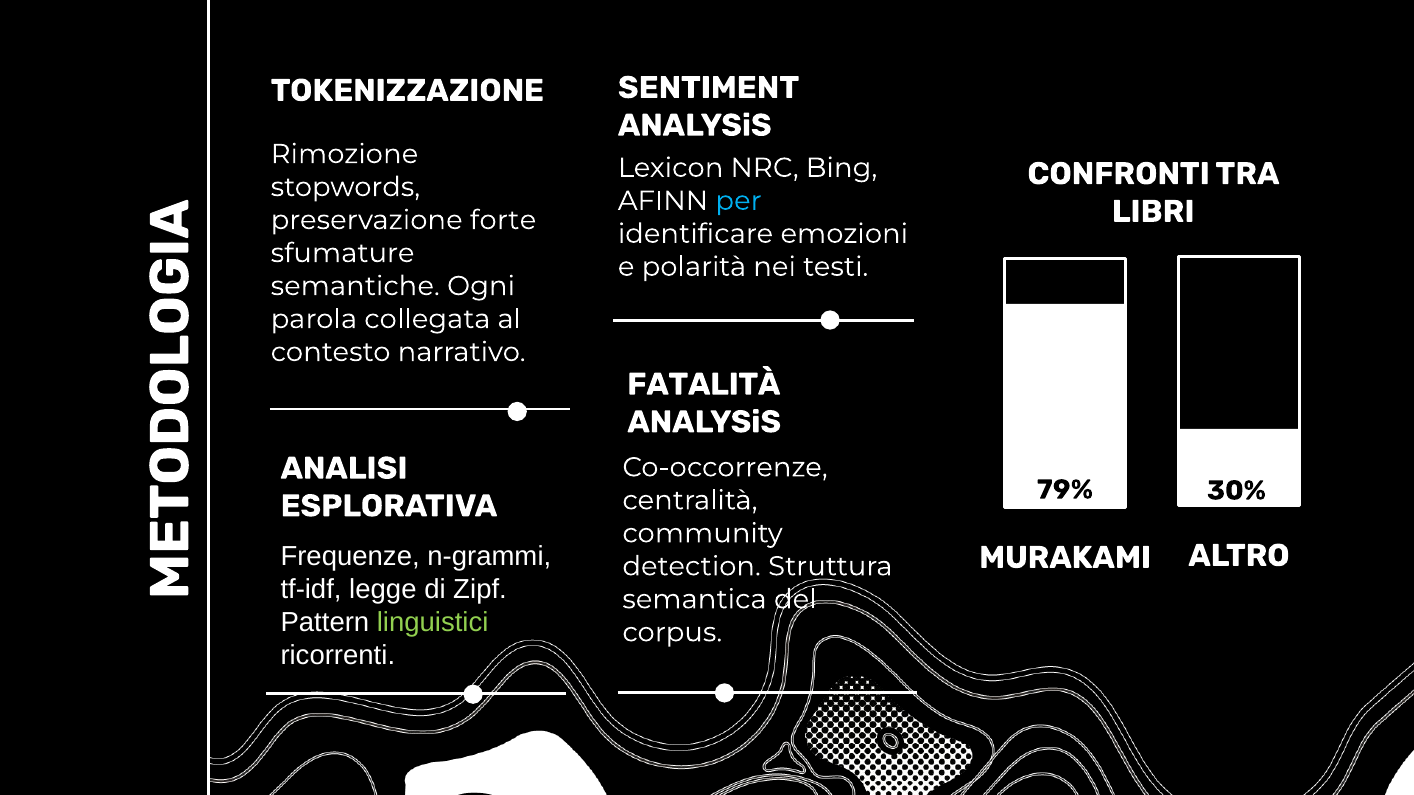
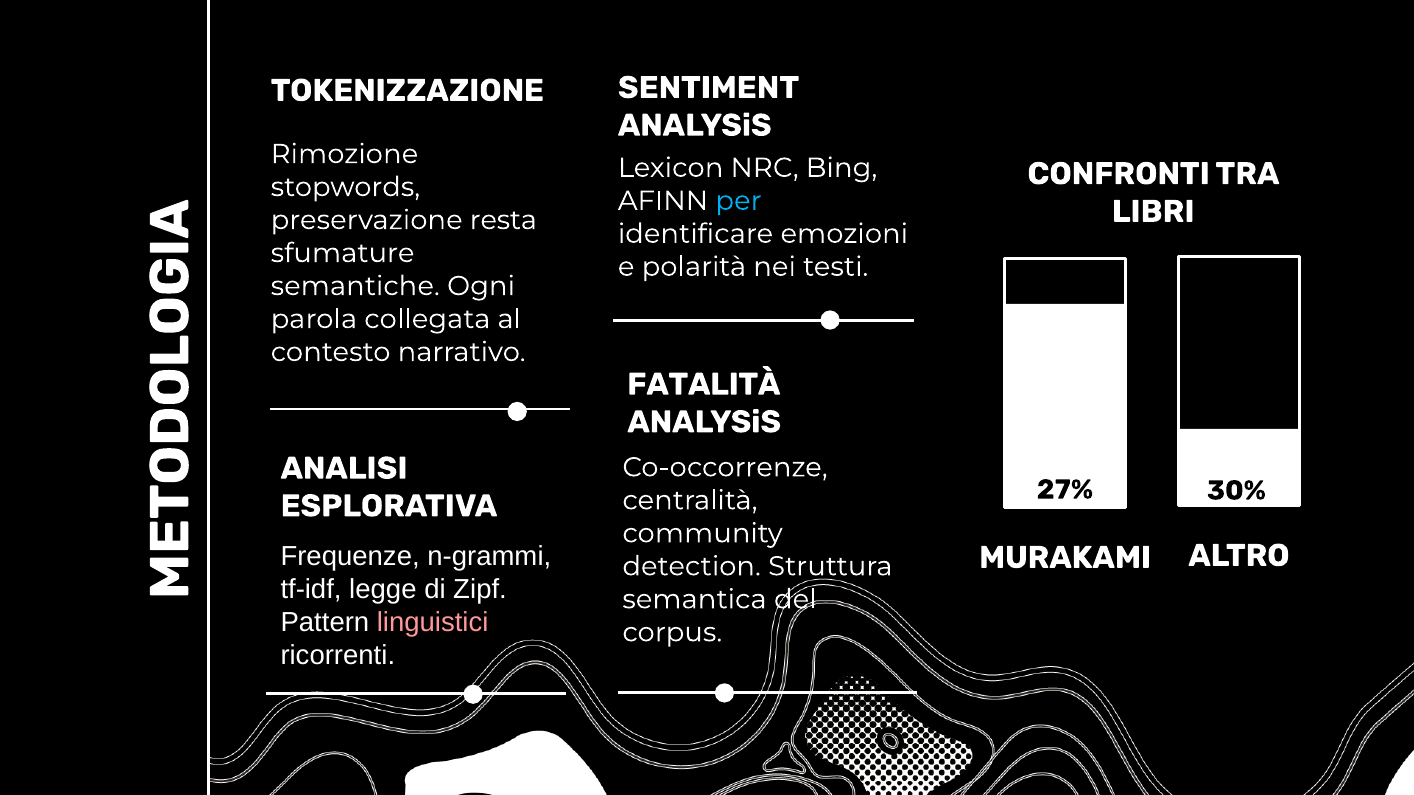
forte: forte -> resta
79%: 79% -> 27%
linguistici colour: light green -> pink
